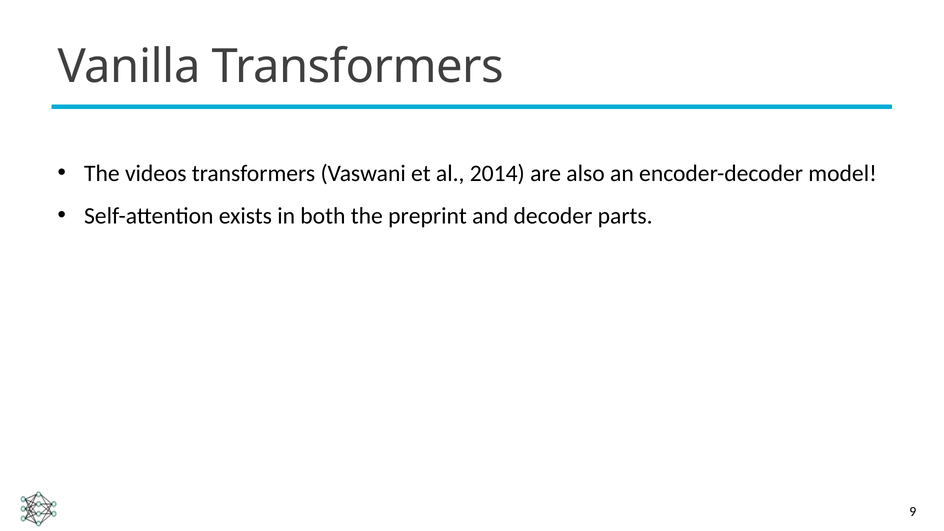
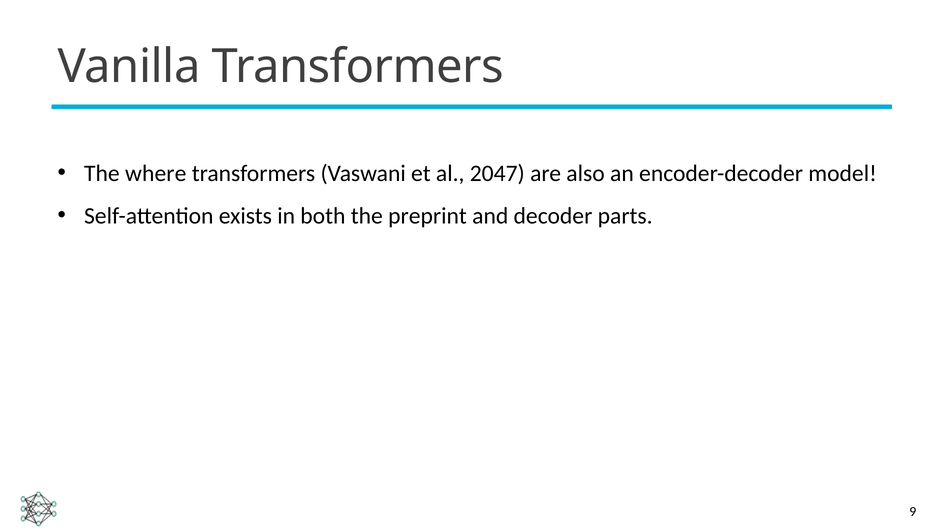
videos: videos -> where
2014: 2014 -> 2047
